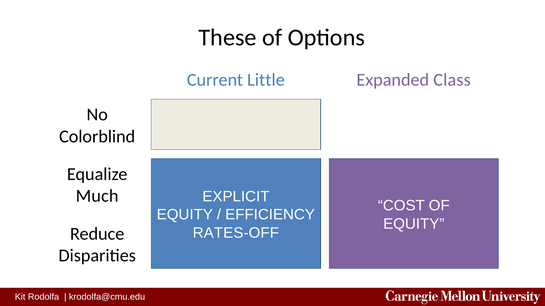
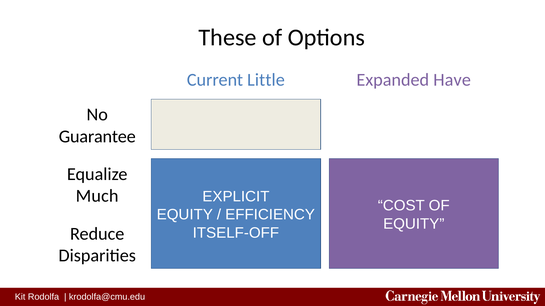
Class: Class -> Have
Colorblind: Colorblind -> Guarantee
RATES-OFF: RATES-OFF -> ITSELF-OFF
